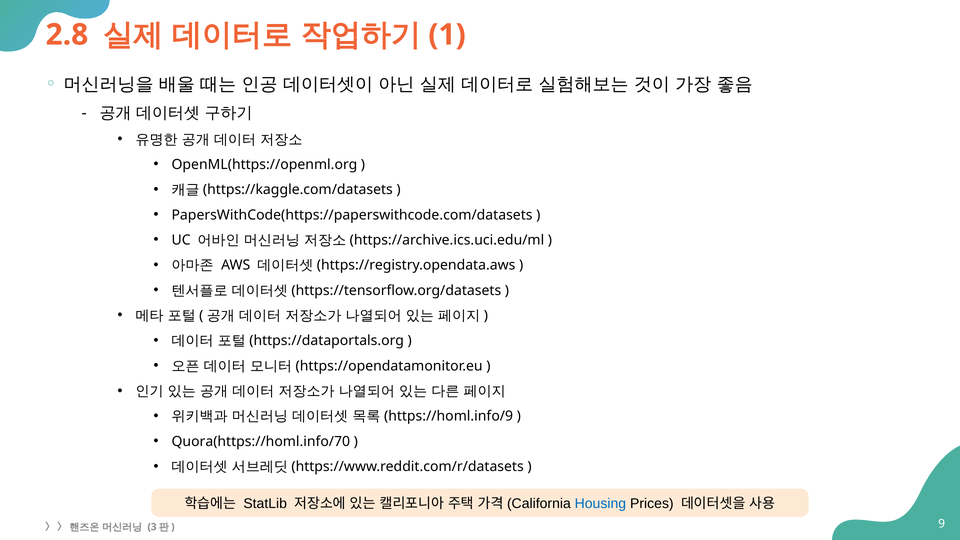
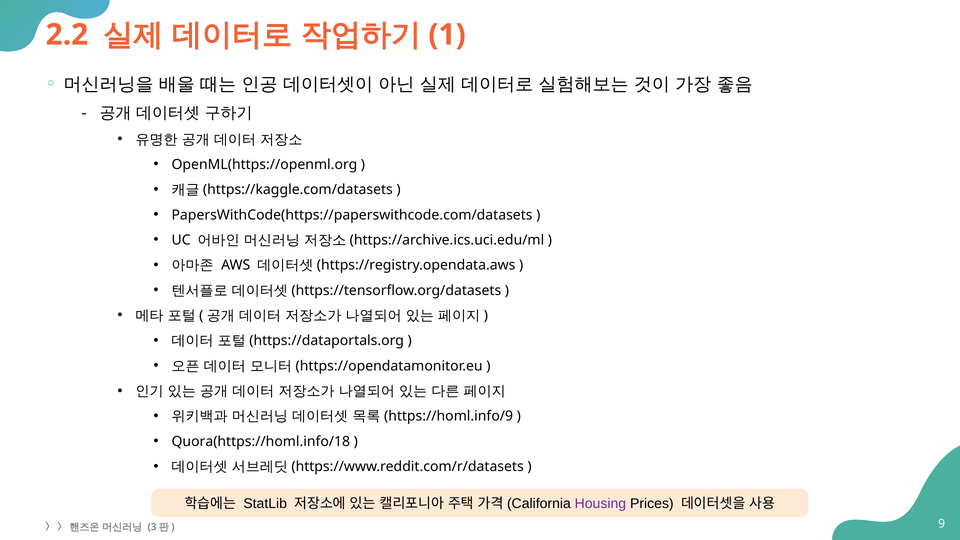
2.8: 2.8 -> 2.2
Quora(https://homl.info/70: Quora(https://homl.info/70 -> Quora(https://homl.info/18
Housing colour: blue -> purple
